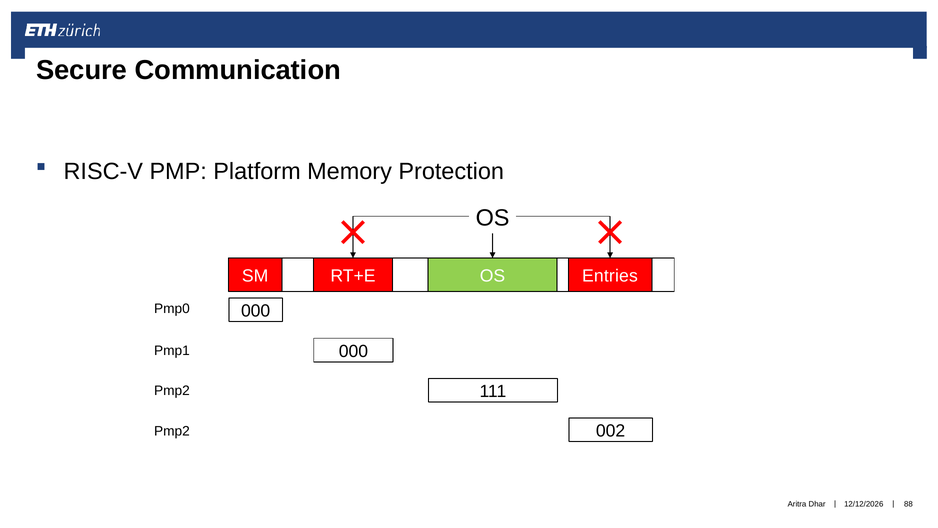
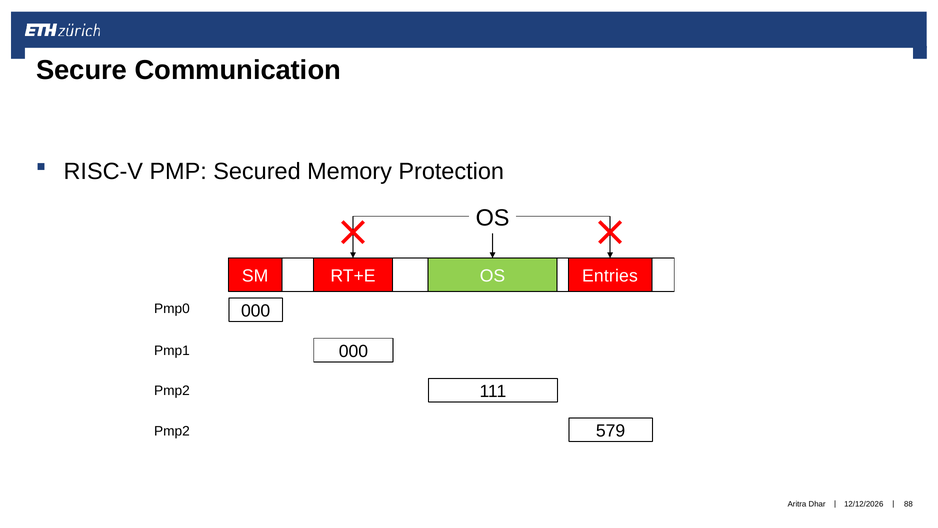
Platform: Platform -> Secured
002: 002 -> 579
